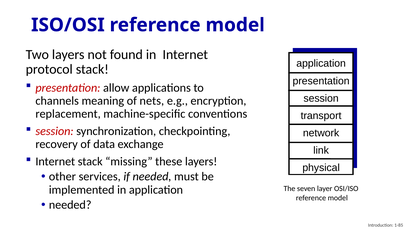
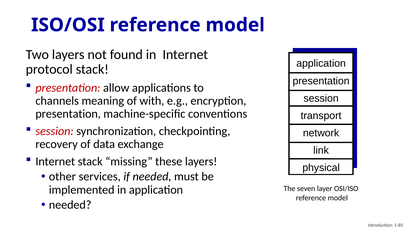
nets: nets -> with
replacement at (68, 114): replacement -> presentation
